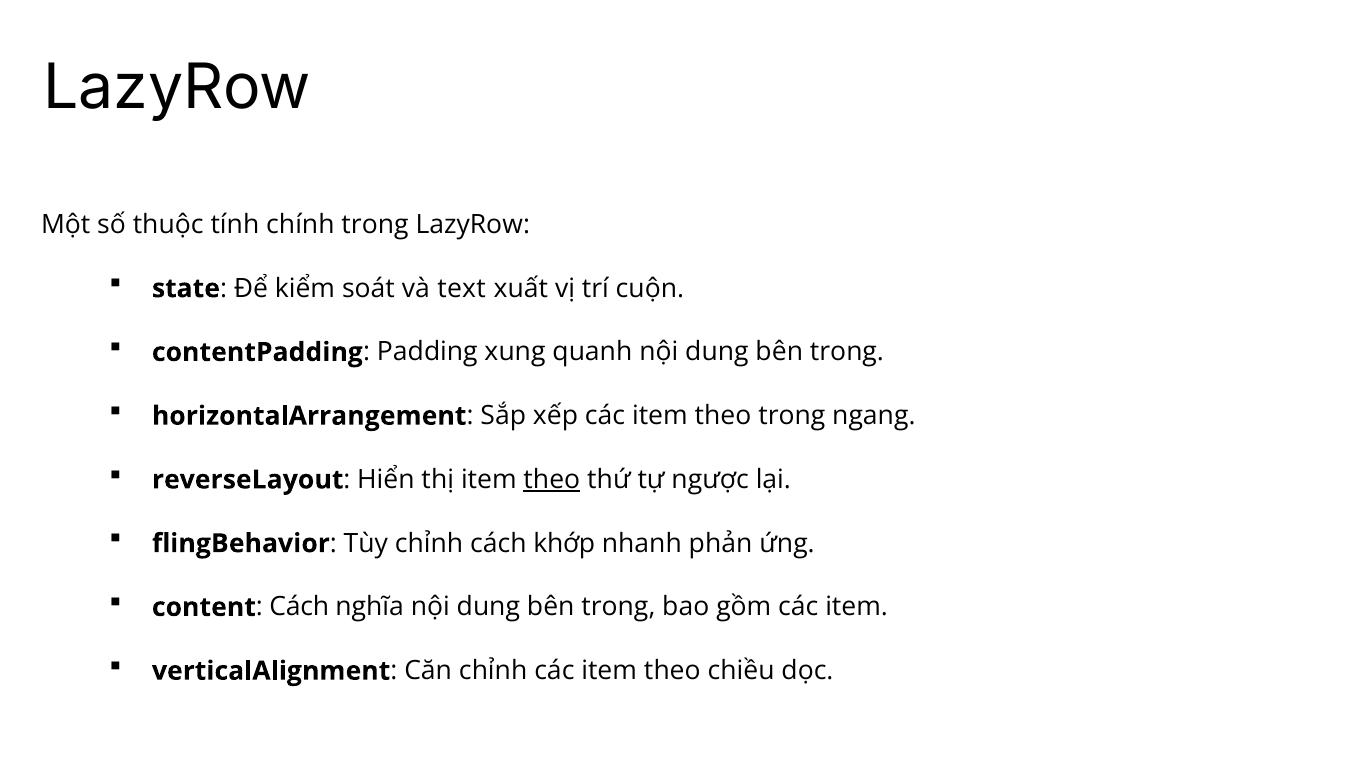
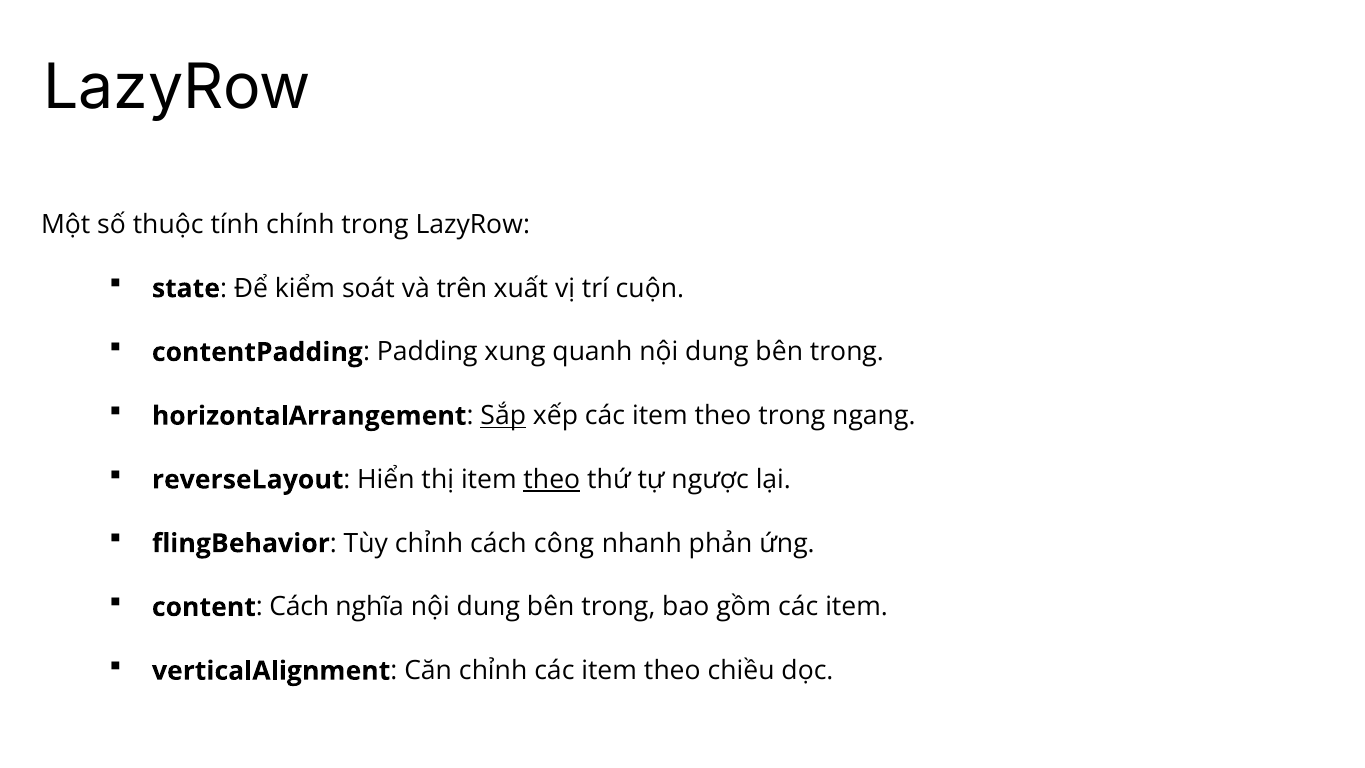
text: text -> trên
Sắp underline: none -> present
khớp: khớp -> công
